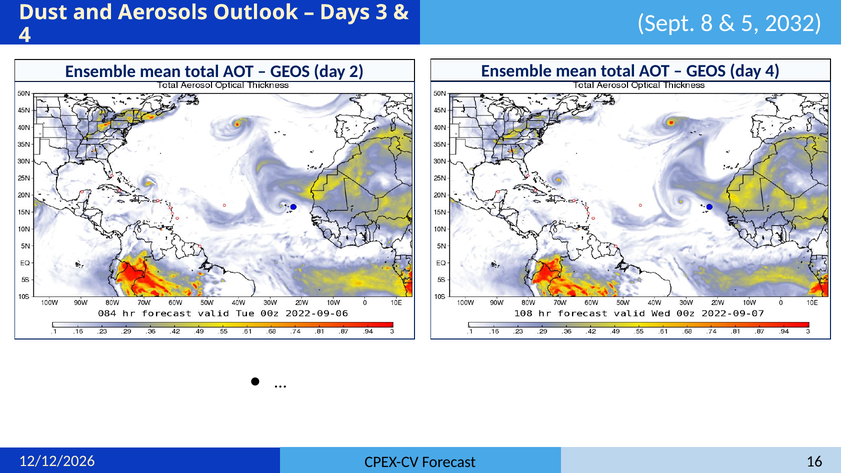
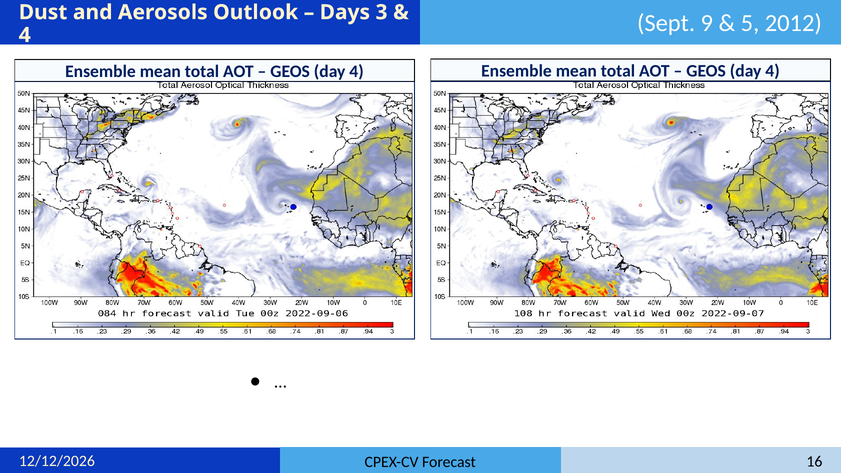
8: 8 -> 9
2032: 2032 -> 2012
2 at (357, 72): 2 -> 4
